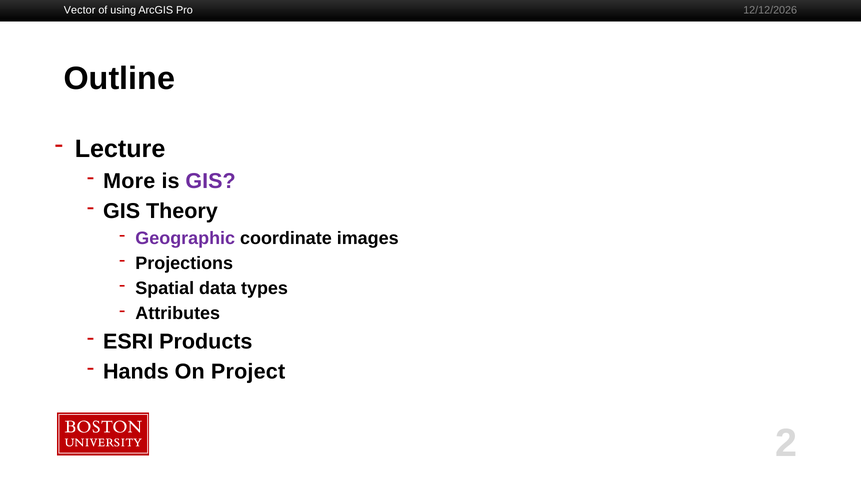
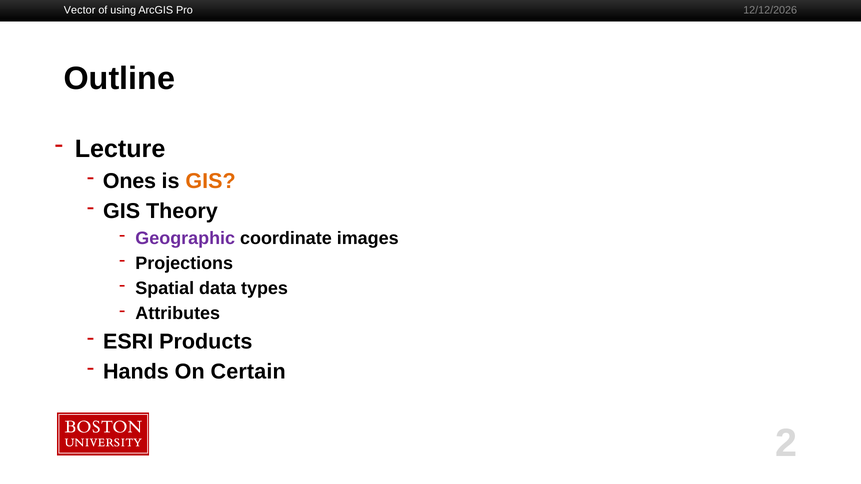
More: More -> Ones
GIS at (211, 181) colour: purple -> orange
Project: Project -> Certain
